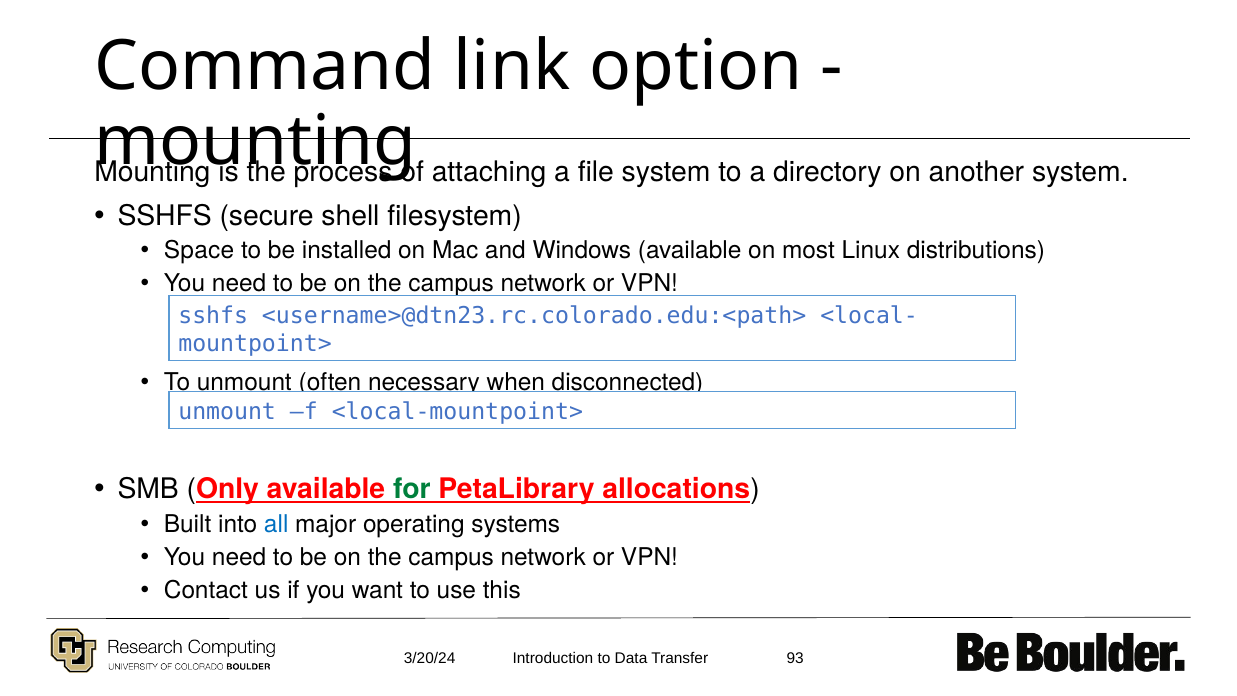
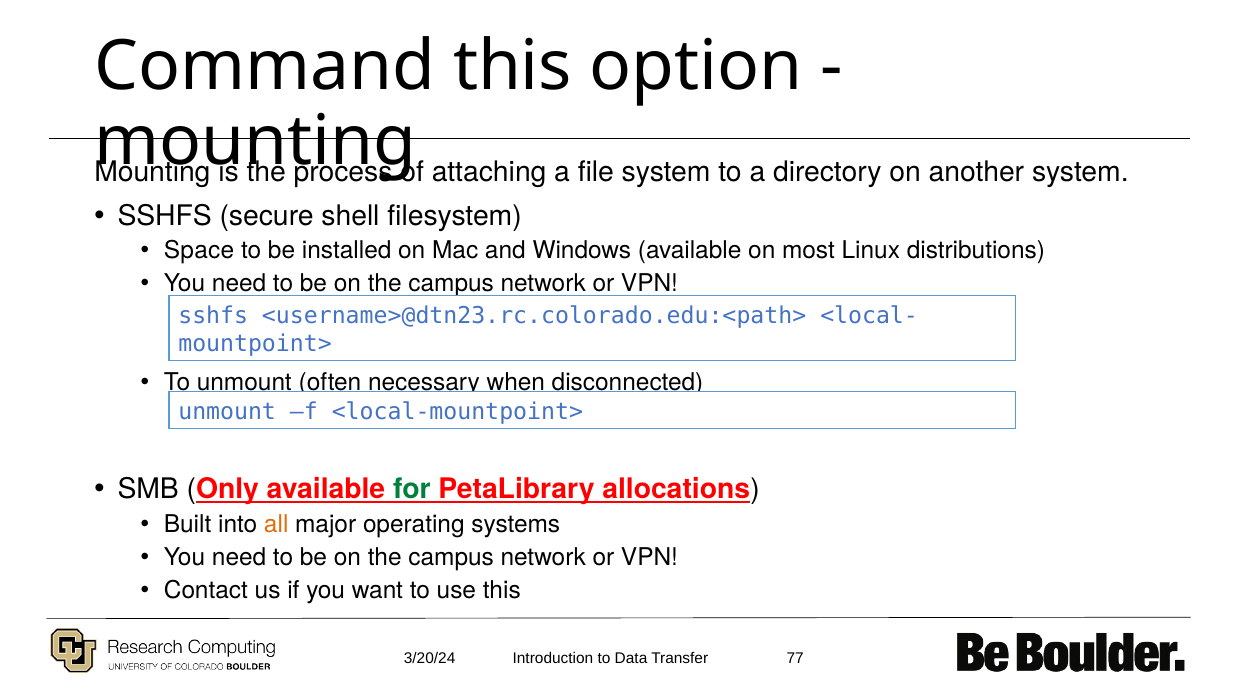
Command link: link -> this
all colour: blue -> orange
93: 93 -> 77
